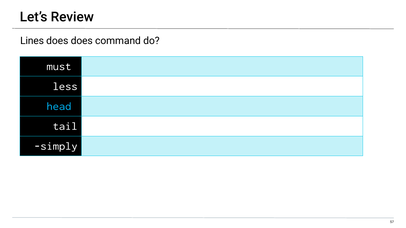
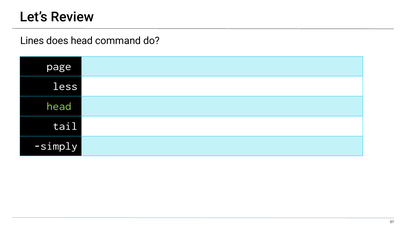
does does: does -> head
must: must -> page
head at (59, 106) colour: light blue -> light green
